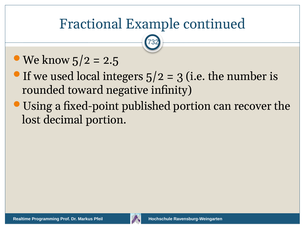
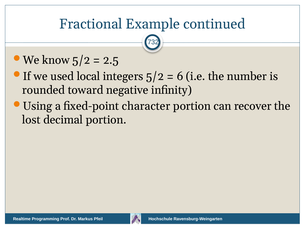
3: 3 -> 6
published: published -> character
